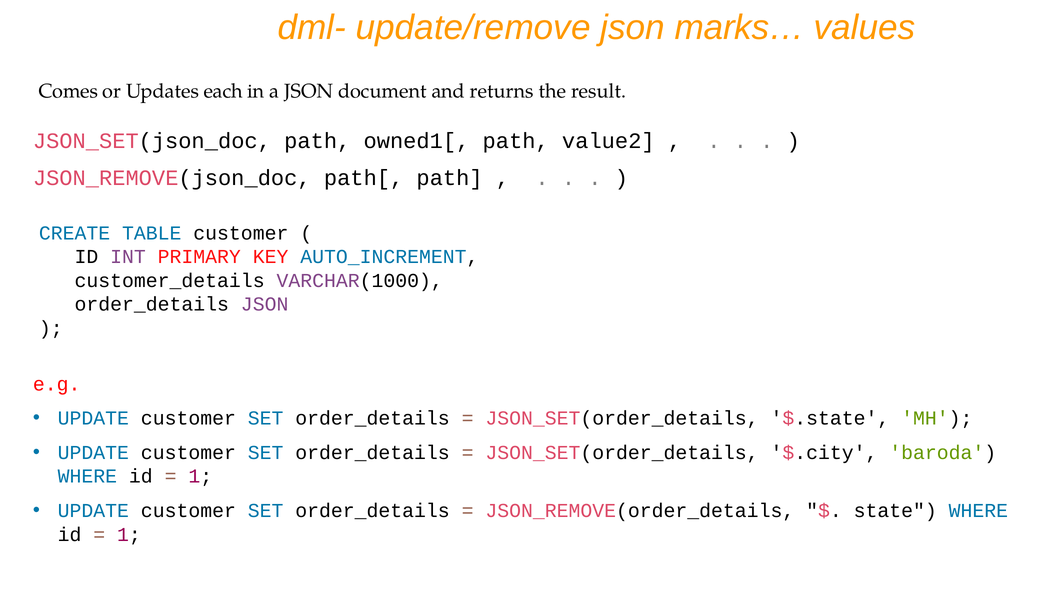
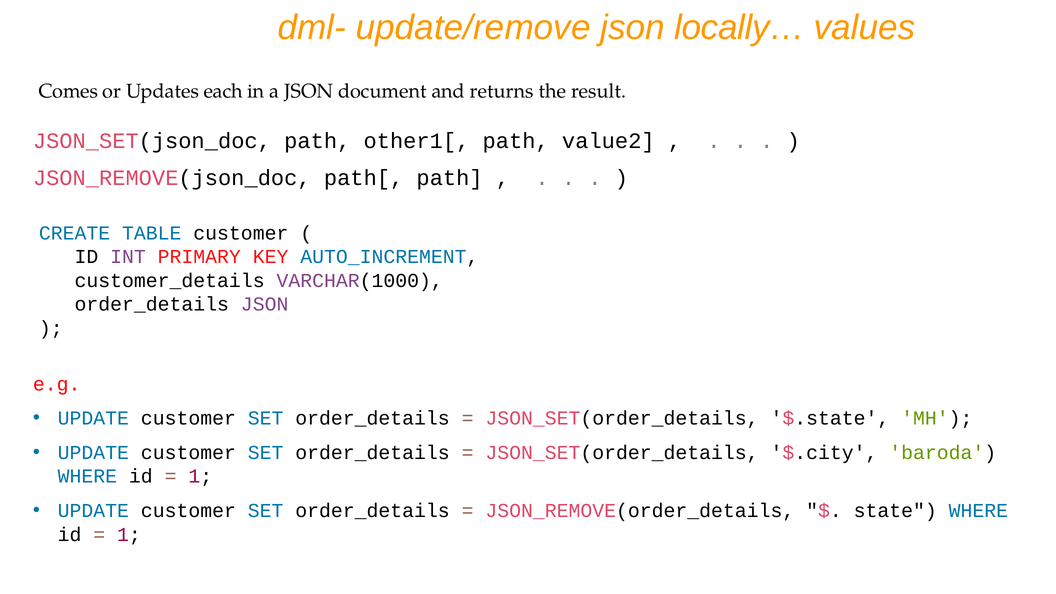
marks…: marks… -> locally…
owned1[: owned1[ -> other1[
